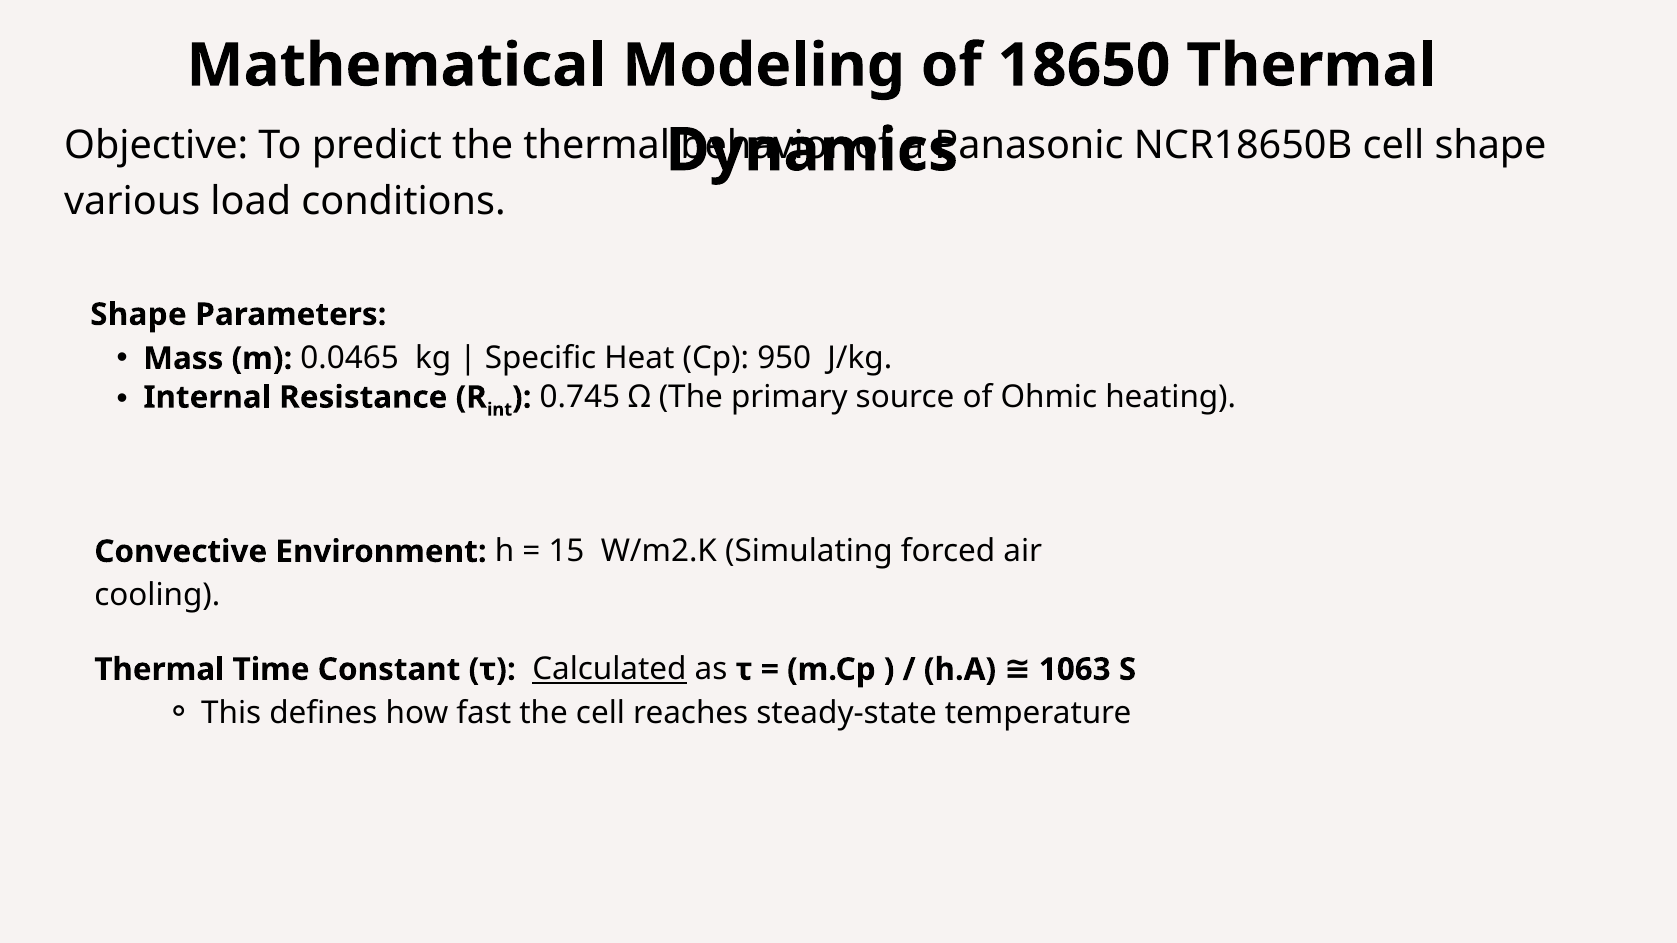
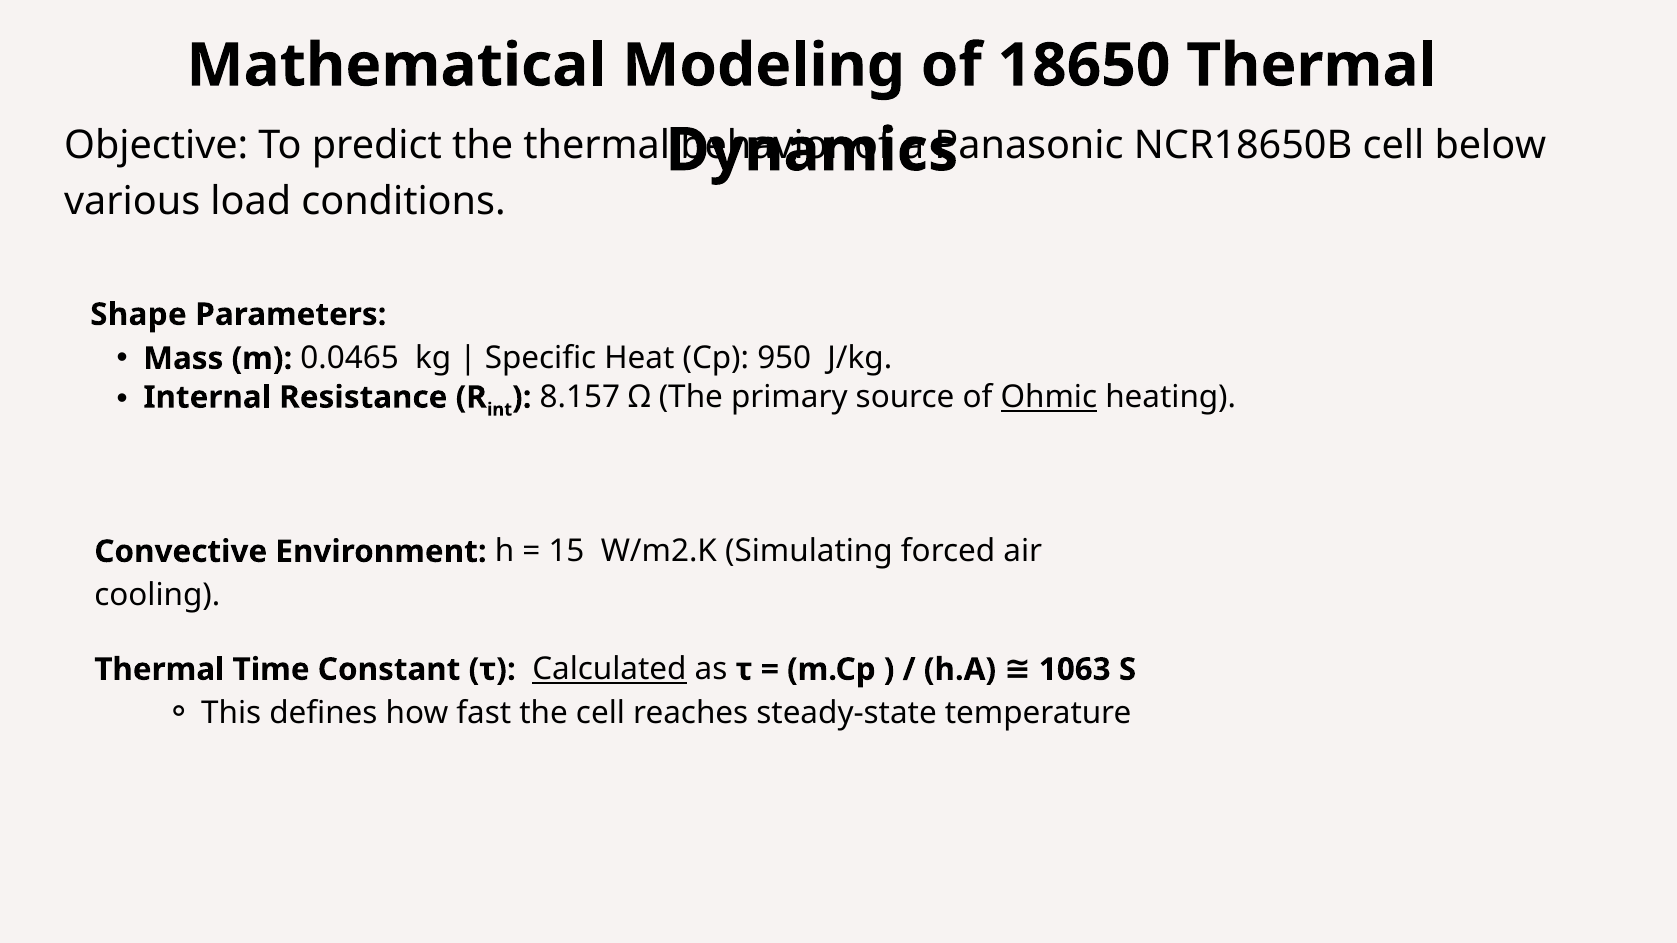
cell shape: shape -> below
0.745: 0.745 -> 8.157
Ohmic underline: none -> present
